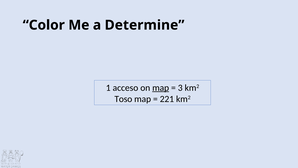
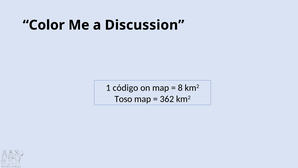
Determine: Determine -> Discussion
acceso: acceso -> código
map at (161, 88) underline: present -> none
3: 3 -> 8
221: 221 -> 362
